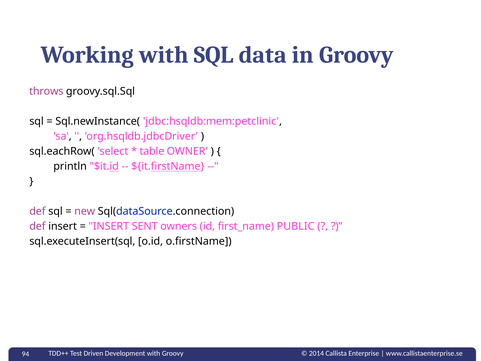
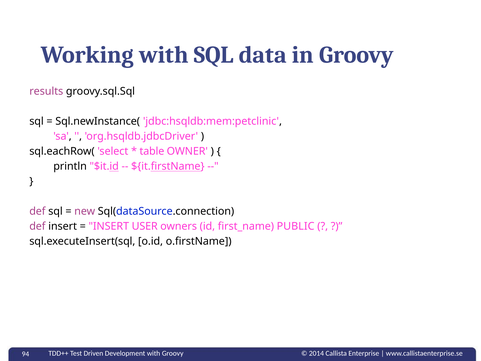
throws: throws -> results
SENT: SENT -> USER
